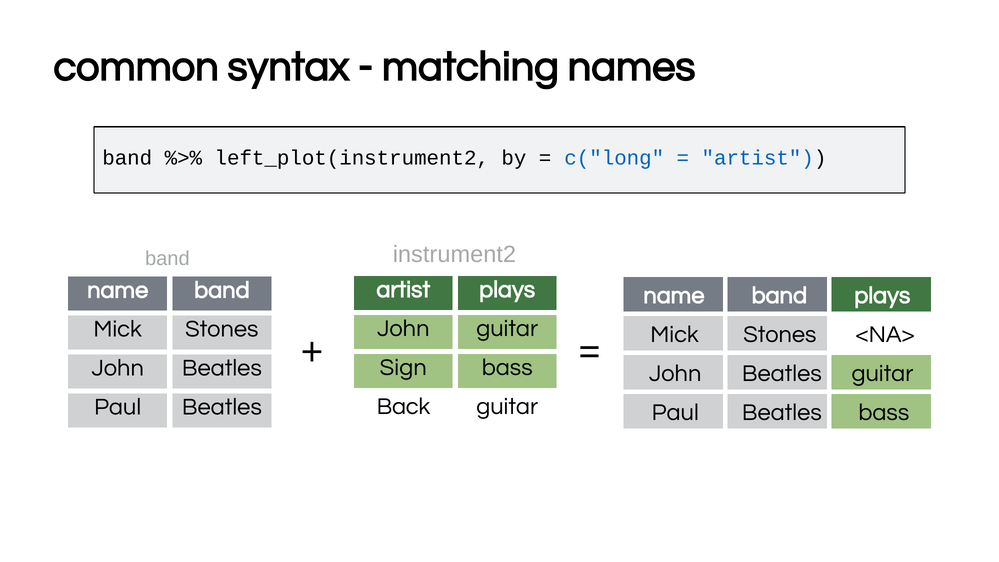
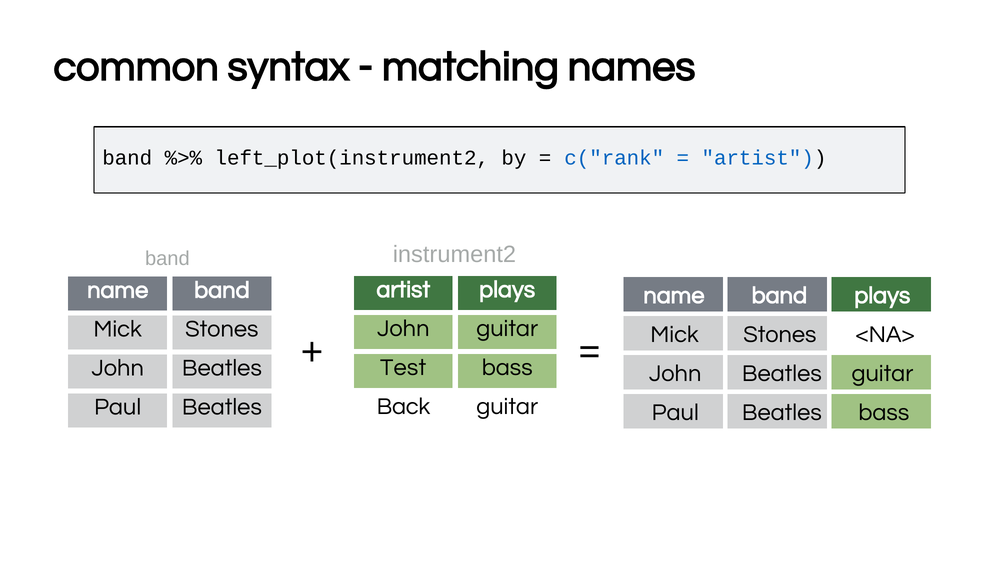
c("long: c("long -> c("rank
Sign: Sign -> Test
